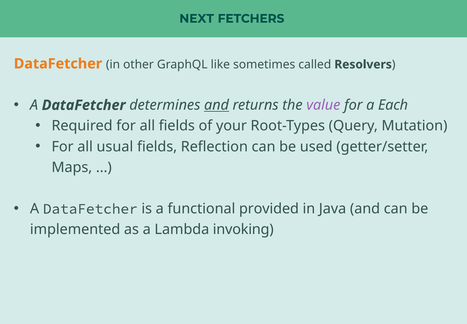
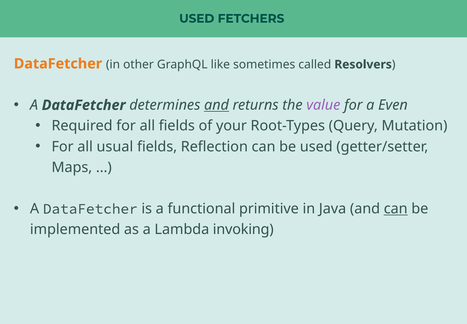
NEXT at (197, 19): NEXT -> USED
Each: Each -> Even
provided: provided -> primitive
can at (396, 208) underline: none -> present
